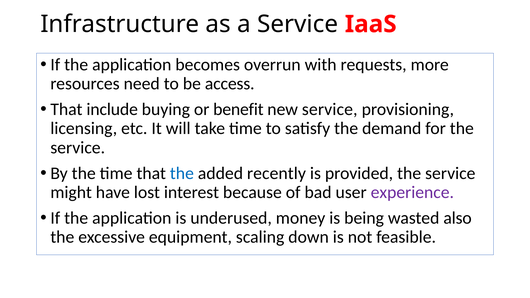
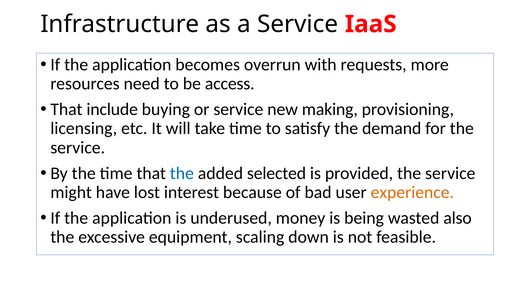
or benefit: benefit -> service
new service: service -> making
recently: recently -> selected
experience colour: purple -> orange
